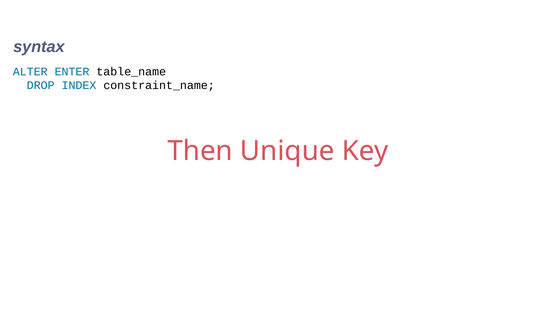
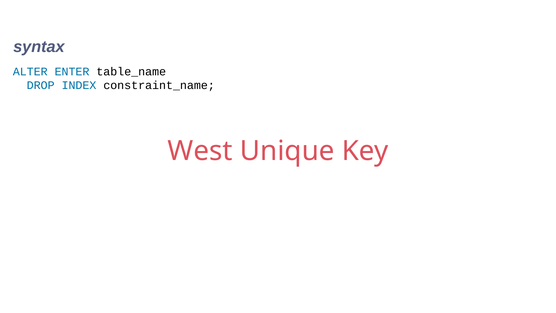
Then: Then -> West
